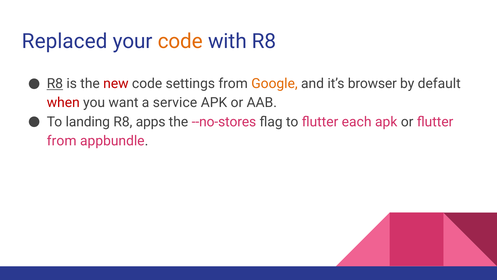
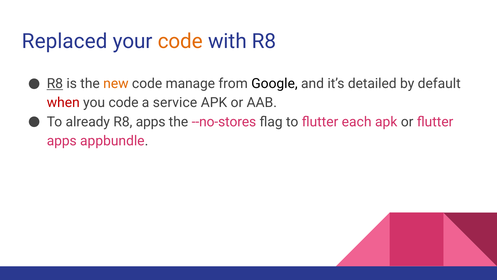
new colour: red -> orange
settings: settings -> manage
Google colour: orange -> black
browser: browser -> detailed
you want: want -> code
landing: landing -> already
from at (62, 141): from -> apps
